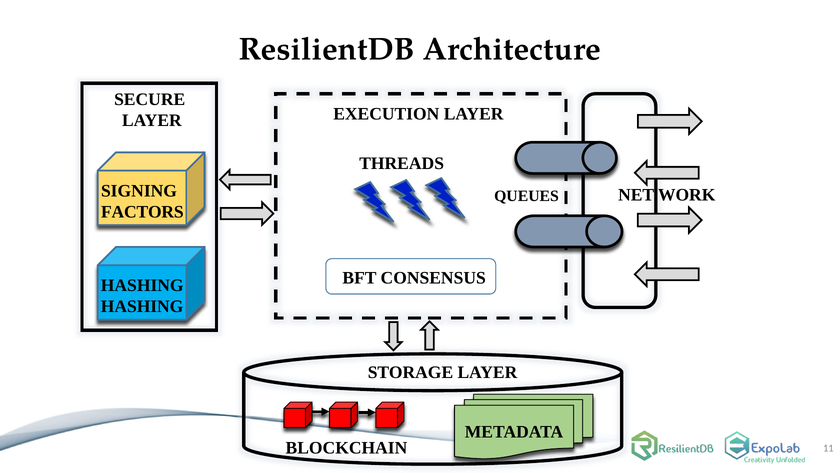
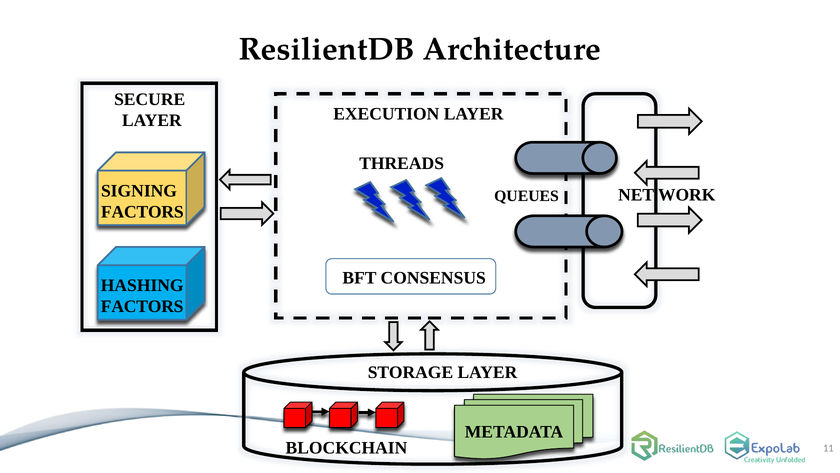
HASHING at (142, 306): HASHING -> FACTORS
